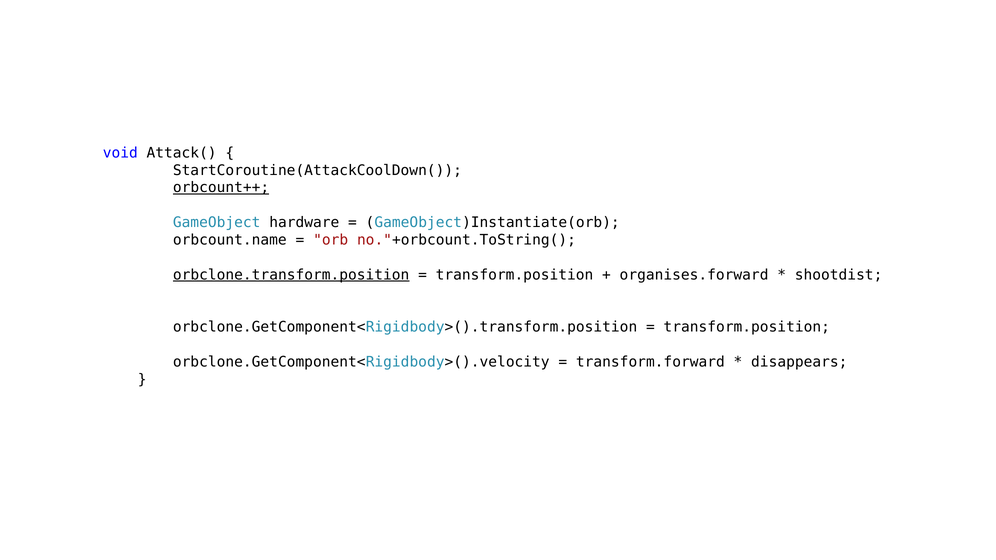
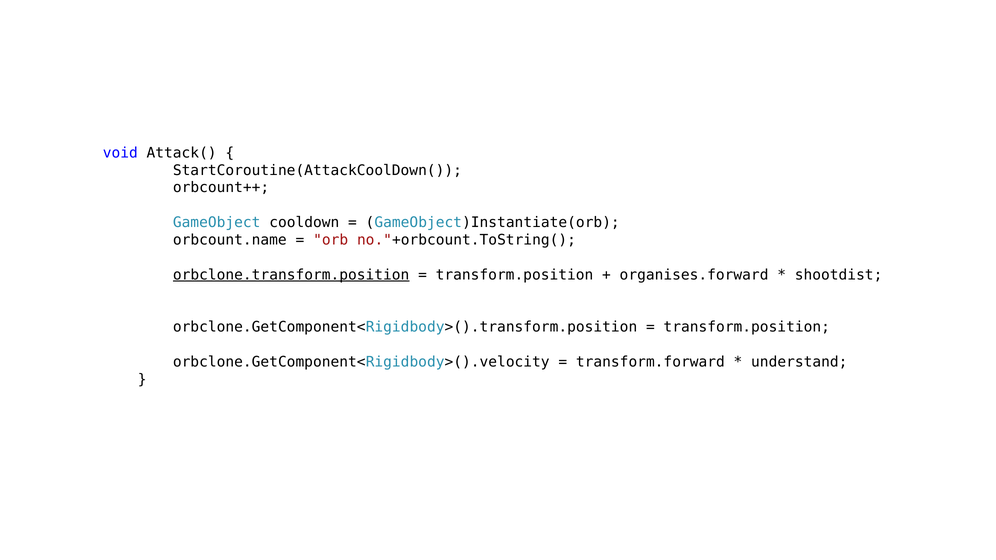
orbcount++ underline: present -> none
hardware: hardware -> cooldown
disappears: disappears -> understand
